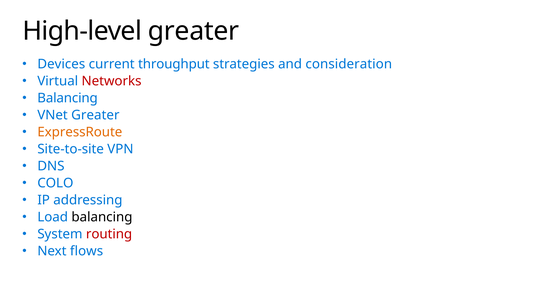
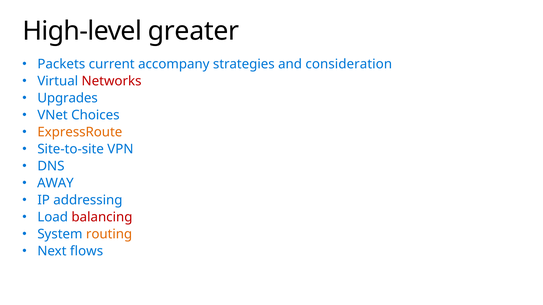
Devices: Devices -> Packets
throughput: throughput -> accompany
Balancing at (68, 98): Balancing -> Upgrades
VNet Greater: Greater -> Choices
COLO: COLO -> AWAY
balancing at (102, 217) colour: black -> red
routing colour: red -> orange
